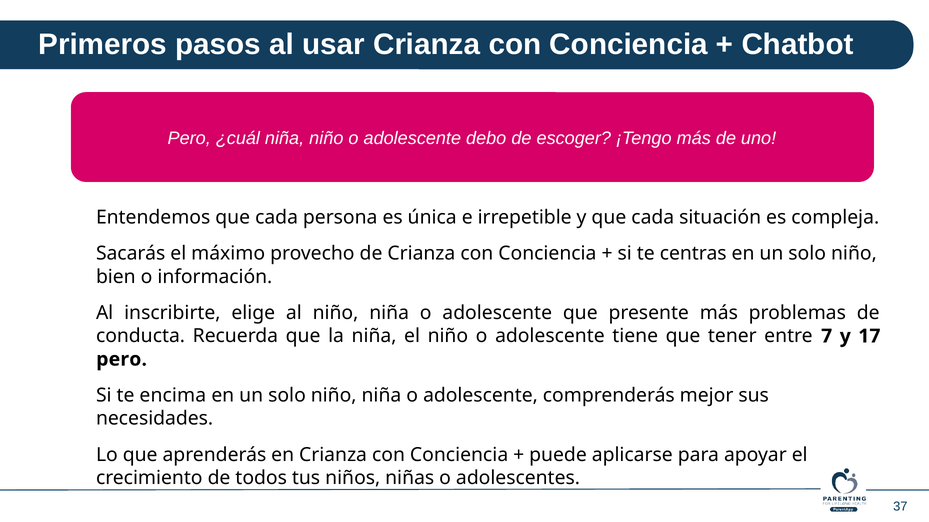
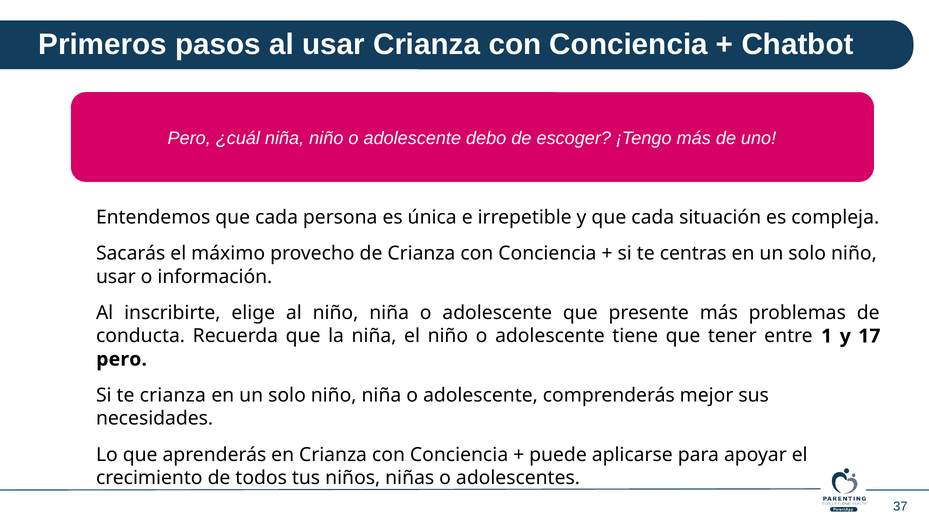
bien at (116, 277): bien -> usar
7: 7 -> 1
te encima: encima -> crianza
